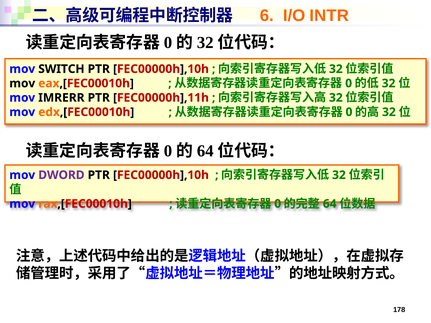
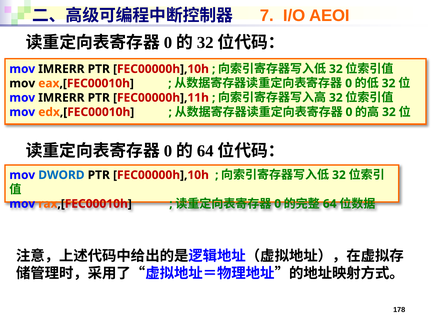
6: 6 -> 7
INTR: INTR -> AEOI
SWITCH at (61, 69): SWITCH -> IMRERR
DWORD colour: purple -> blue
